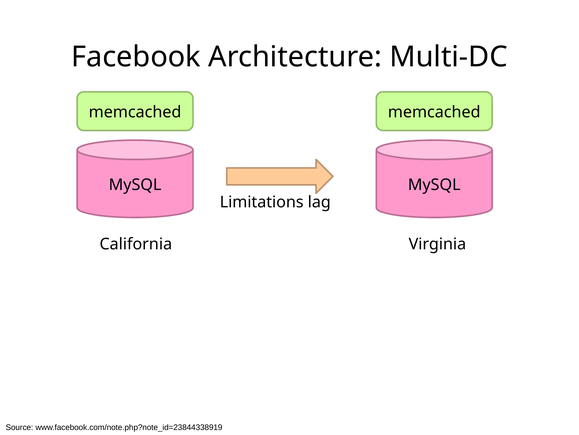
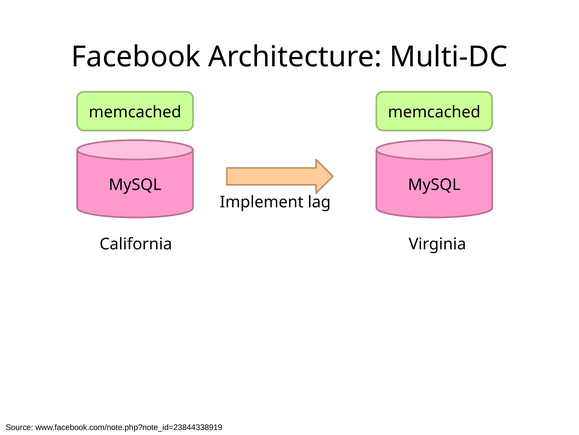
Limitations: Limitations -> Implement
